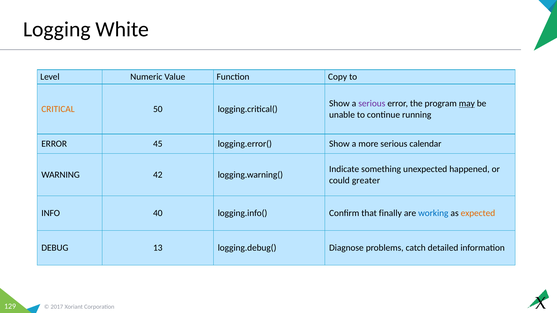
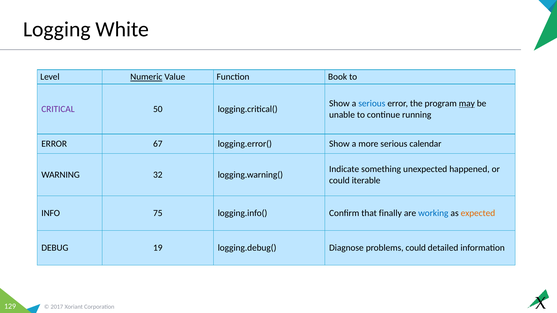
Numeric underline: none -> present
Copy: Copy -> Book
serious at (372, 104) colour: purple -> blue
CRITICAL colour: orange -> purple
45: 45 -> 67
42: 42 -> 32
greater: greater -> iterable
40: 40 -> 75
13: 13 -> 19
problems catch: catch -> could
